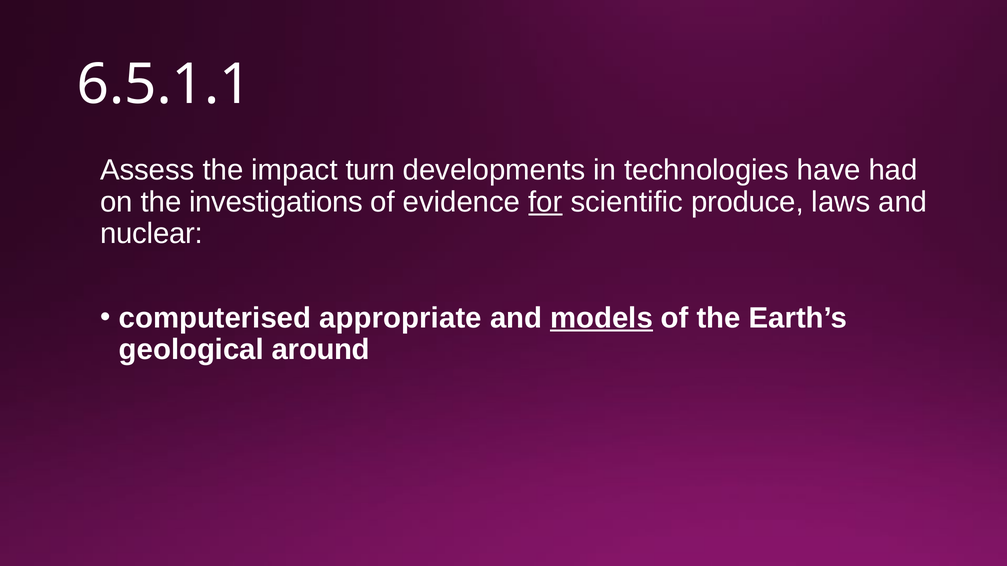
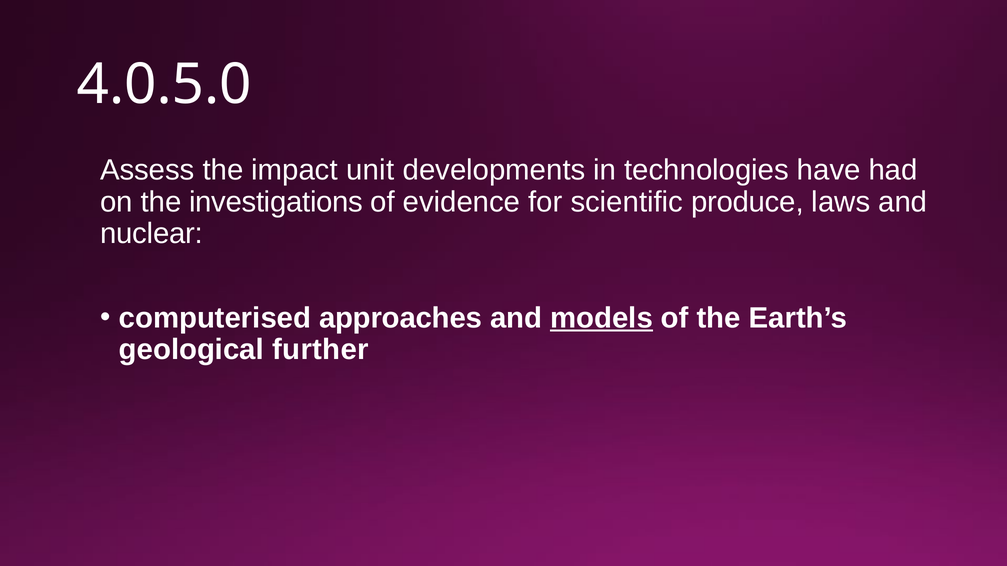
6.5.1.1: 6.5.1.1 -> 4.0.5.0
turn: turn -> unit
for underline: present -> none
appropriate: appropriate -> approaches
around: around -> further
